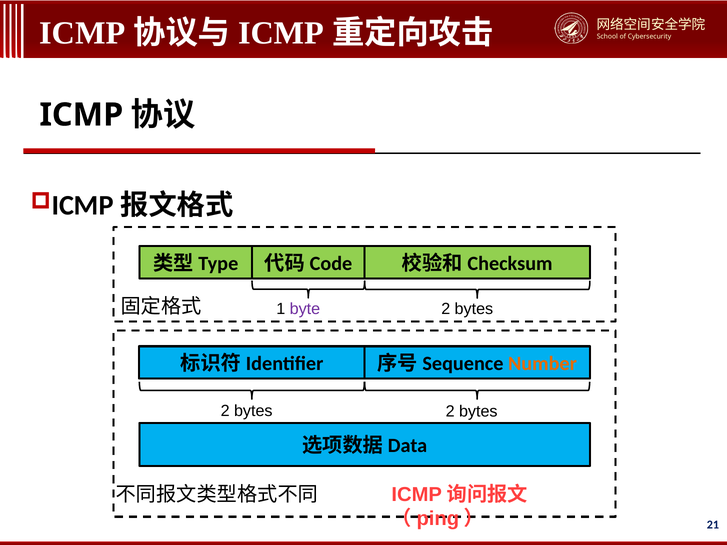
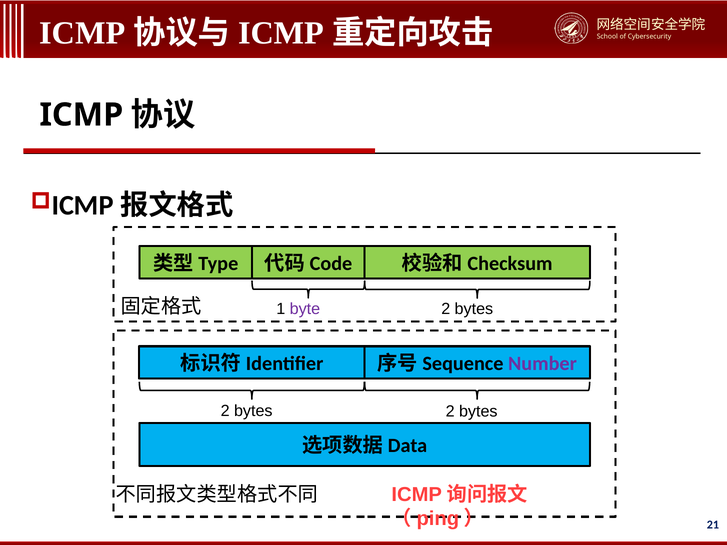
Number colour: orange -> purple
